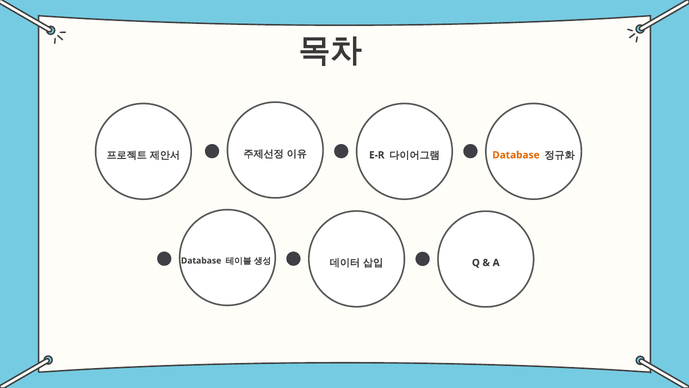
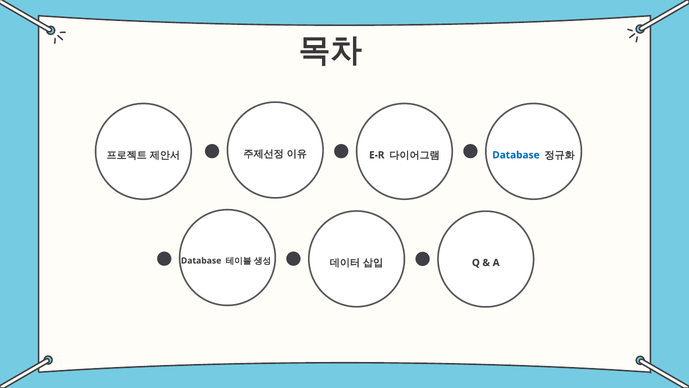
Database at (516, 155) colour: orange -> blue
